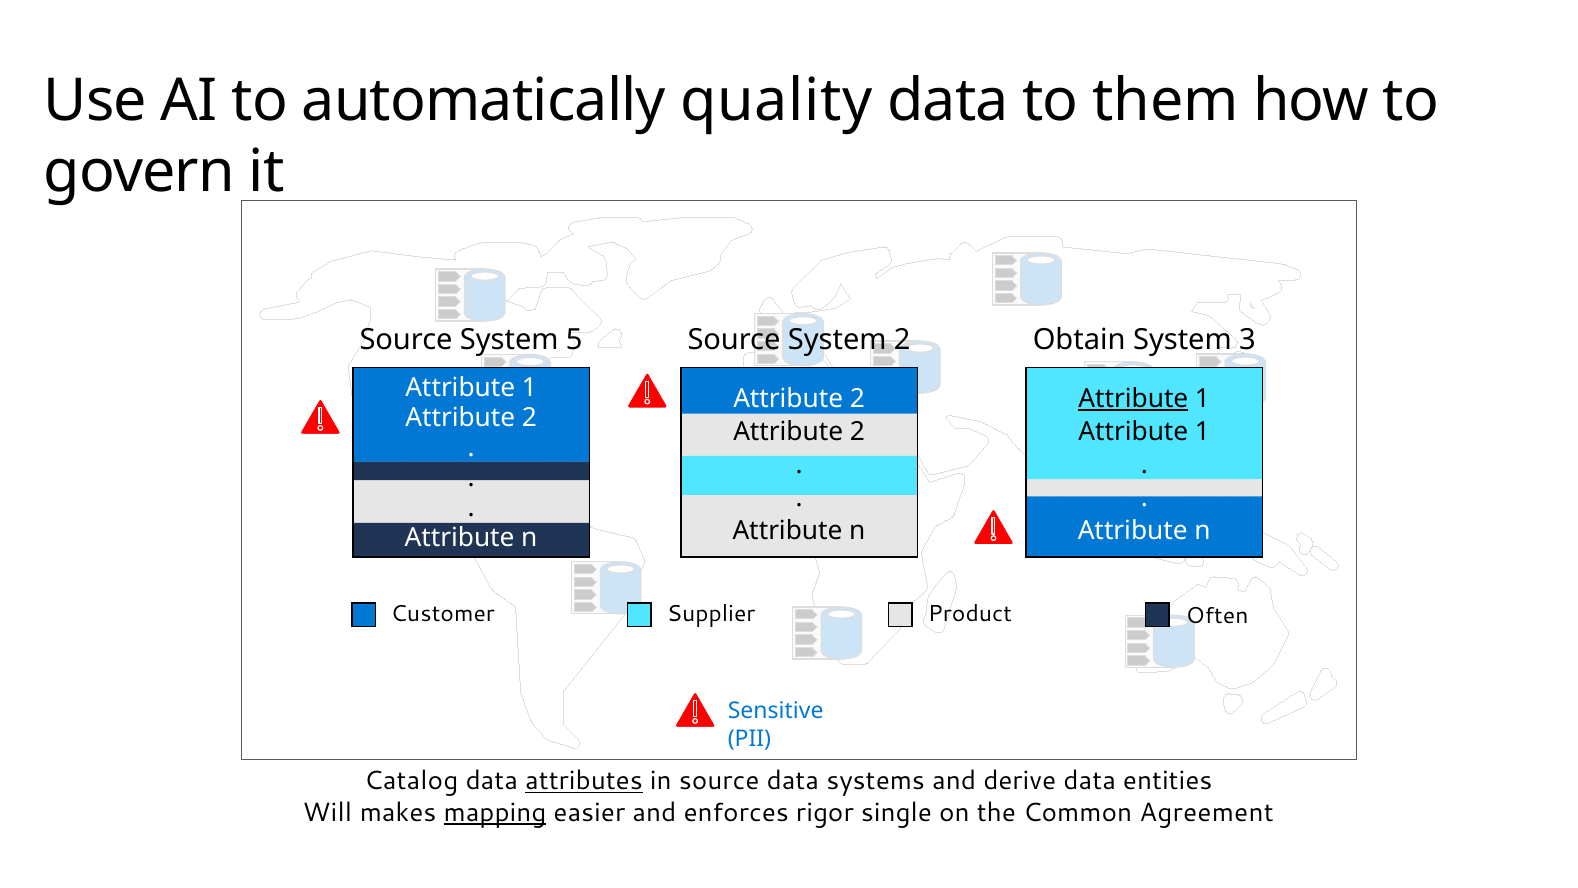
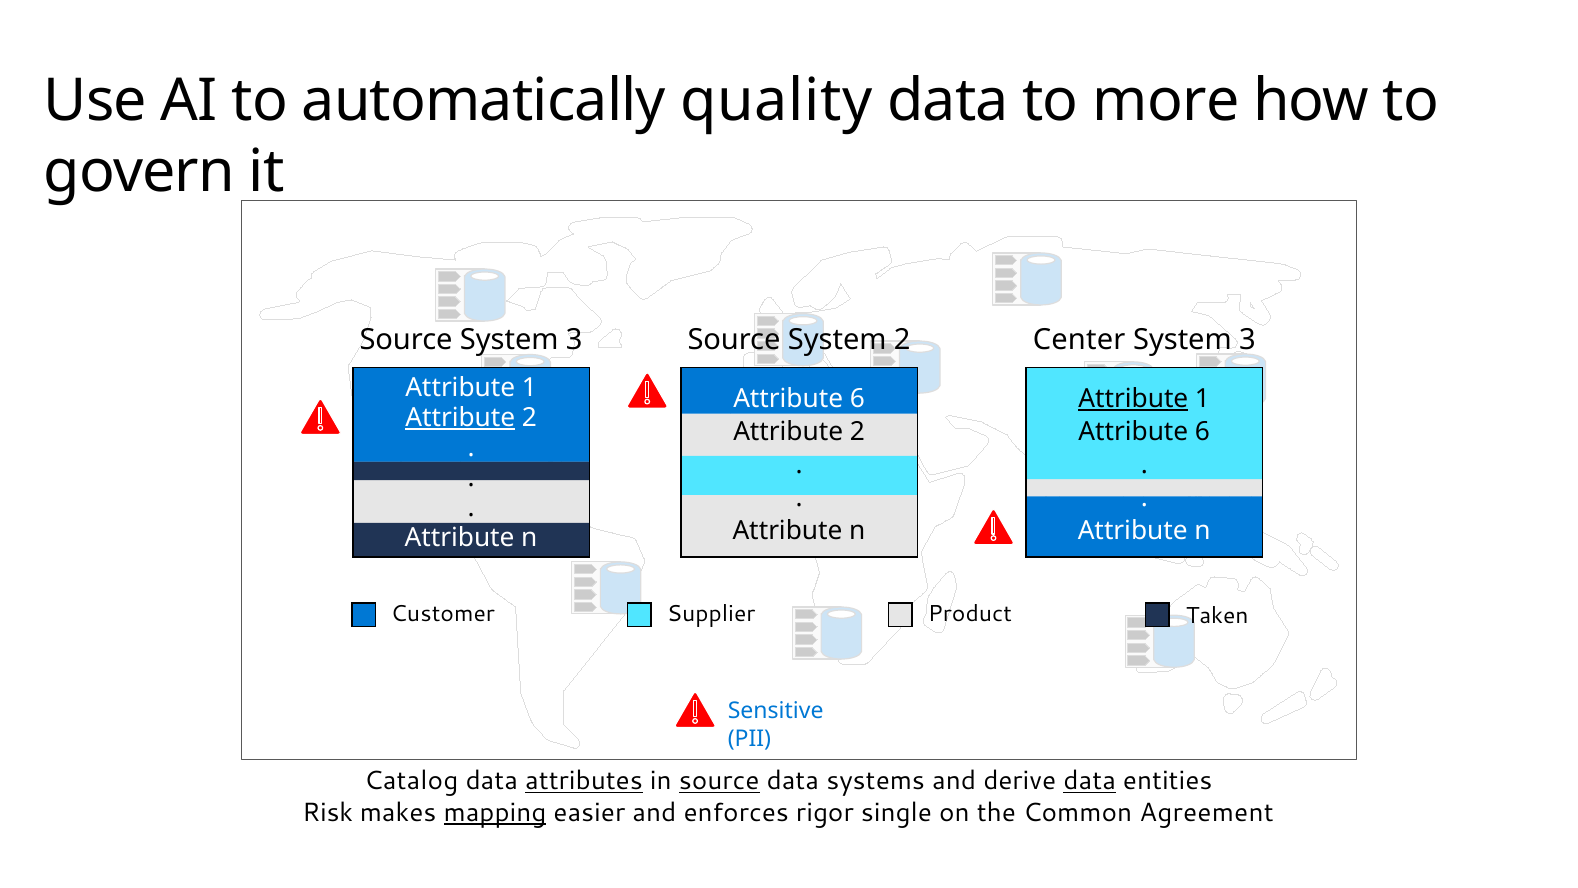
them: them -> more
Source System 5: 5 -> 3
Obtain: Obtain -> Center
2 at (857, 399): 2 -> 6
Attribute at (460, 418) underline: none -> present
1 at (1202, 432): 1 -> 6
Often: Often -> Taken
source at (719, 781) underline: none -> present
data at (1090, 781) underline: none -> present
Will: Will -> Risk
